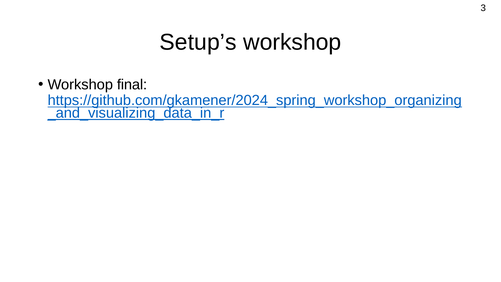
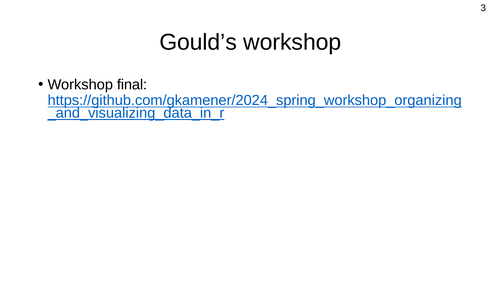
Setup’s: Setup’s -> Gould’s
